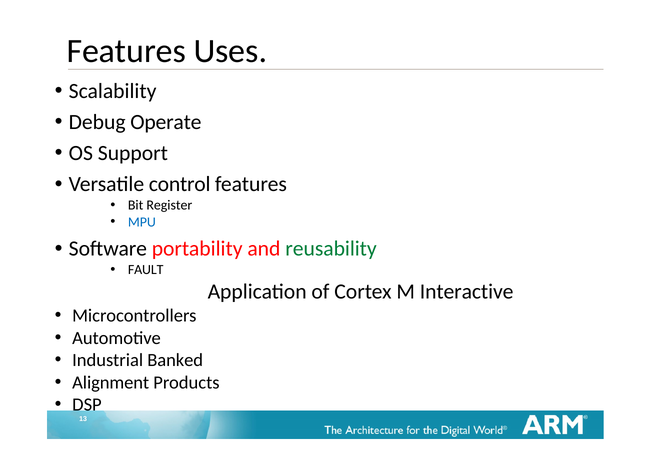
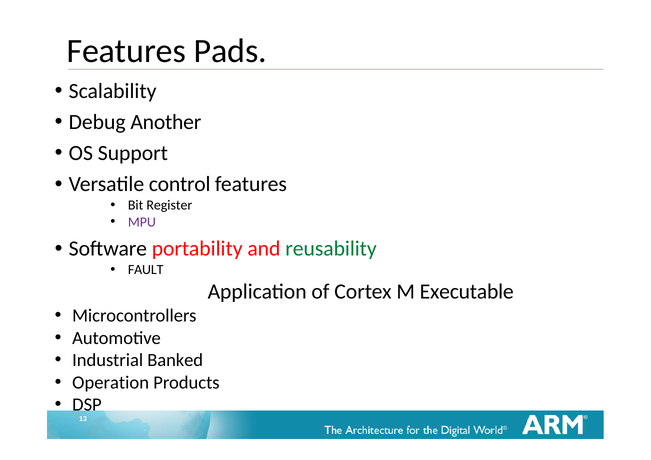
Uses: Uses -> Pads
Operate: Operate -> Another
MPU colour: blue -> purple
Interactive: Interactive -> Executable
Alignment: Alignment -> Operation
